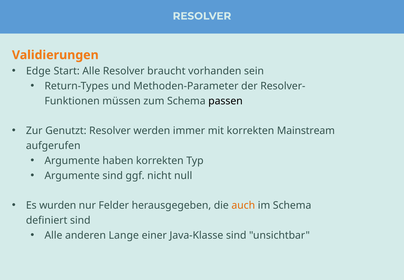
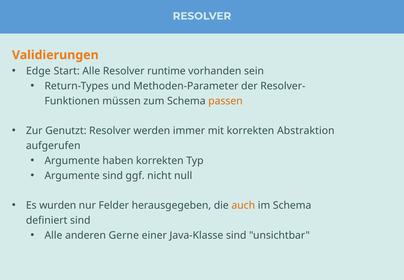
braucht: braucht -> runtime
passen colour: black -> orange
Mainstream: Mainstream -> Abstraktion
Lange: Lange -> Gerne
